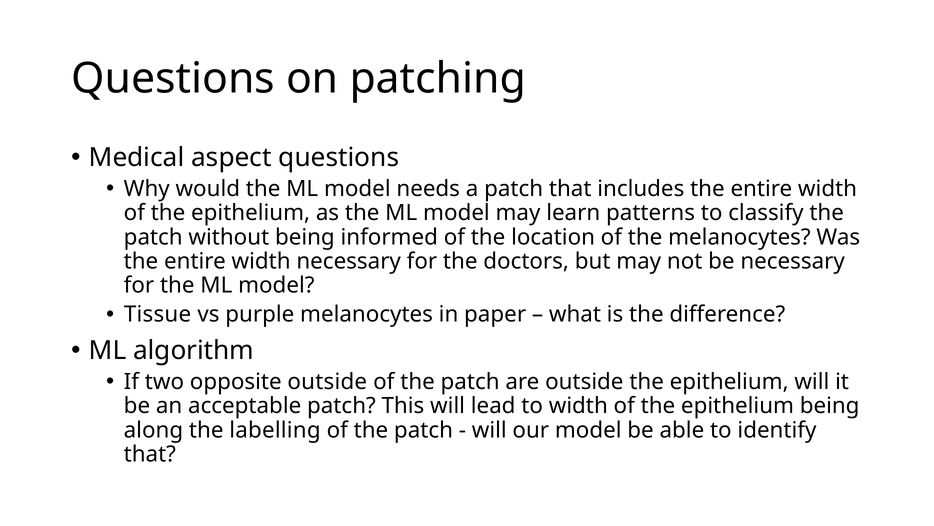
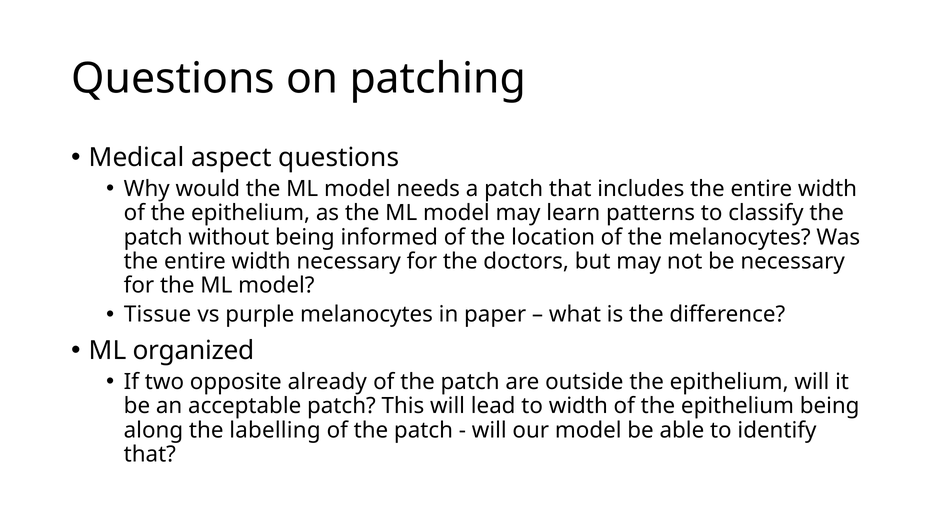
algorithm: algorithm -> organized
opposite outside: outside -> already
